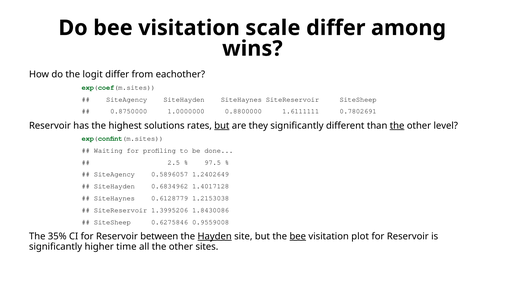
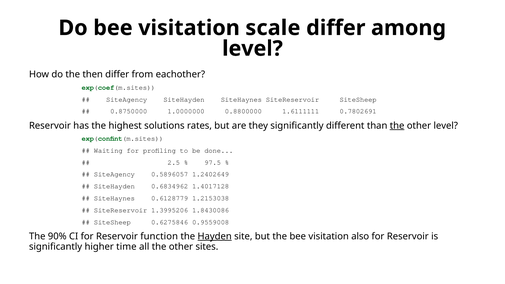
wins at (252, 49): wins -> level
logit: logit -> then
but at (222, 126) underline: present -> none
35%: 35% -> 90%
between: between -> function
bee at (298, 236) underline: present -> none
plot: plot -> also
